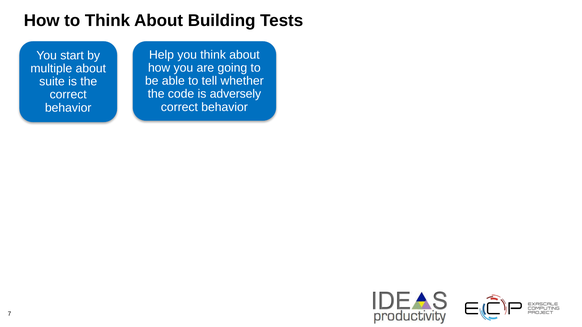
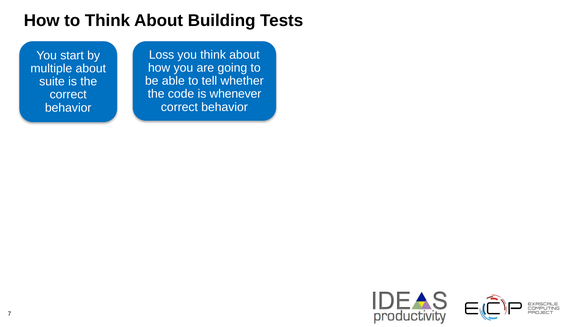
Help: Help -> Loss
adversely: adversely -> whenever
